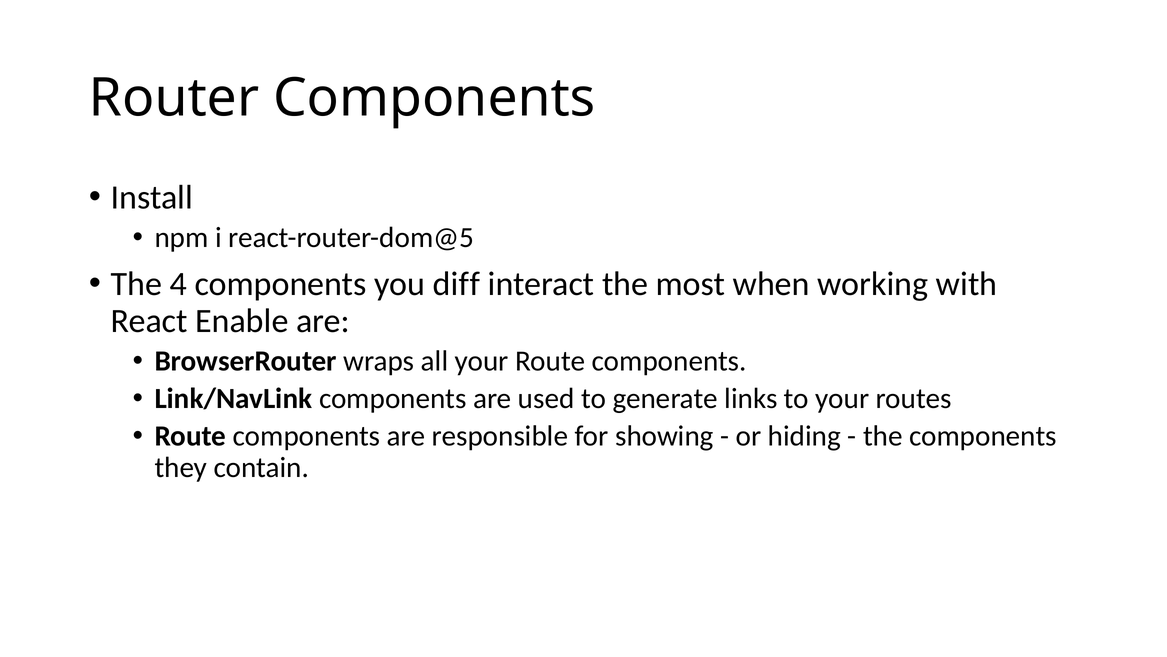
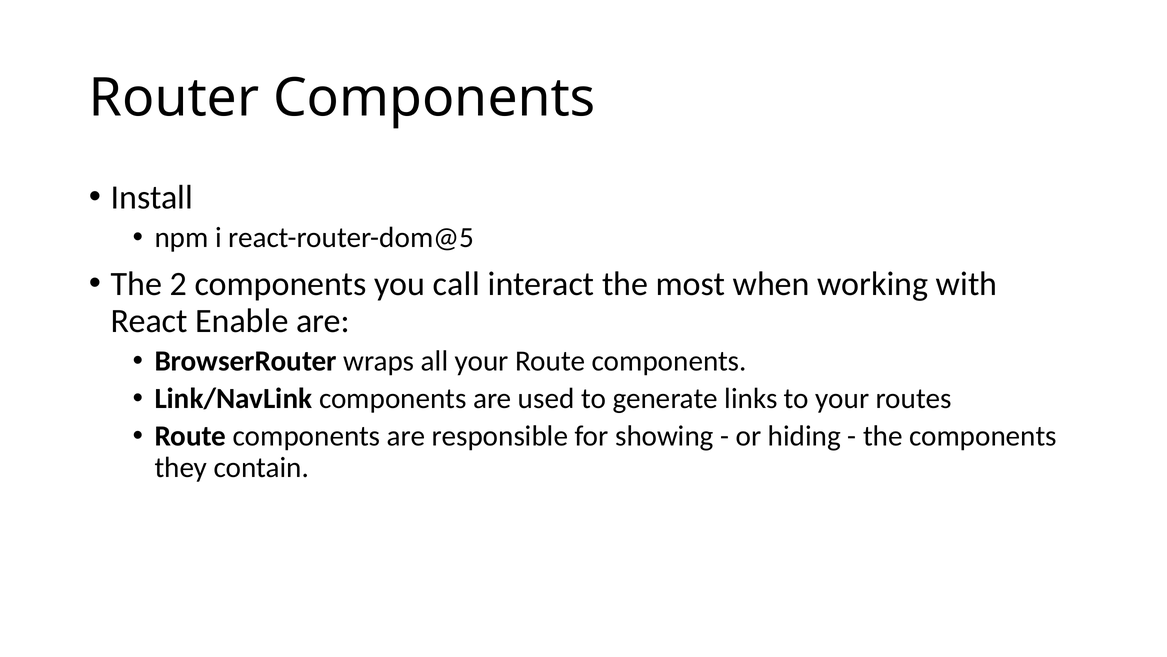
4: 4 -> 2
diff: diff -> call
